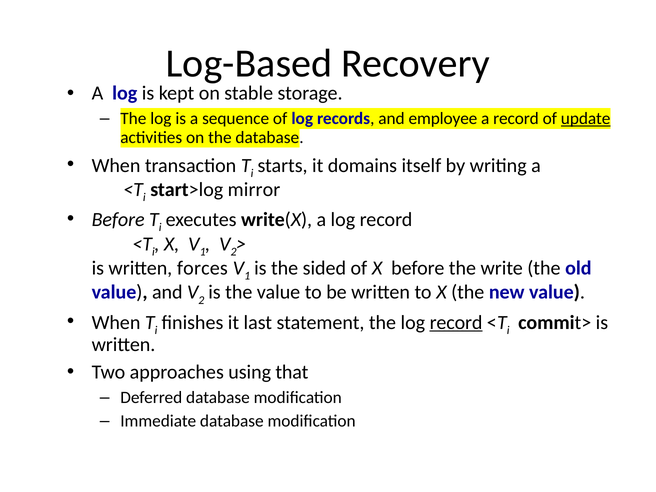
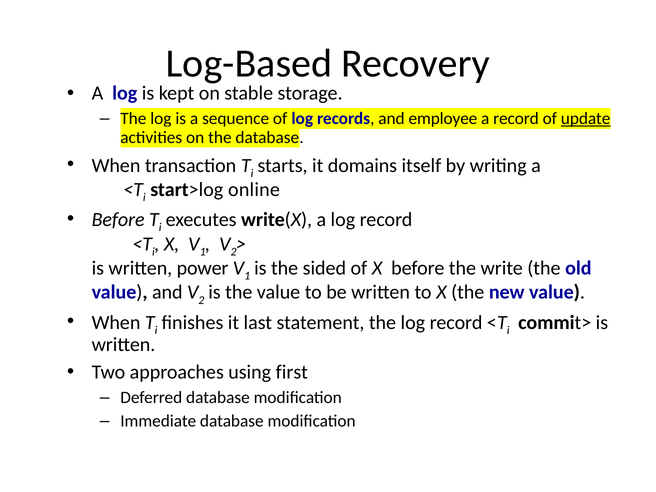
mirror: mirror -> online
forces: forces -> power
record at (456, 322) underline: present -> none
that: that -> first
